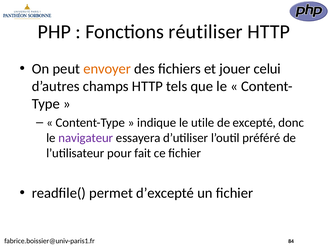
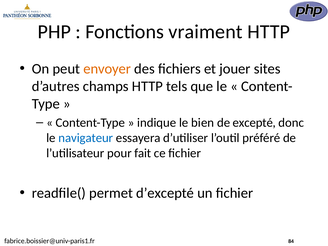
réutiliser: réutiliser -> vraiment
celui: celui -> sites
utile: utile -> bien
navigateur colour: purple -> blue
